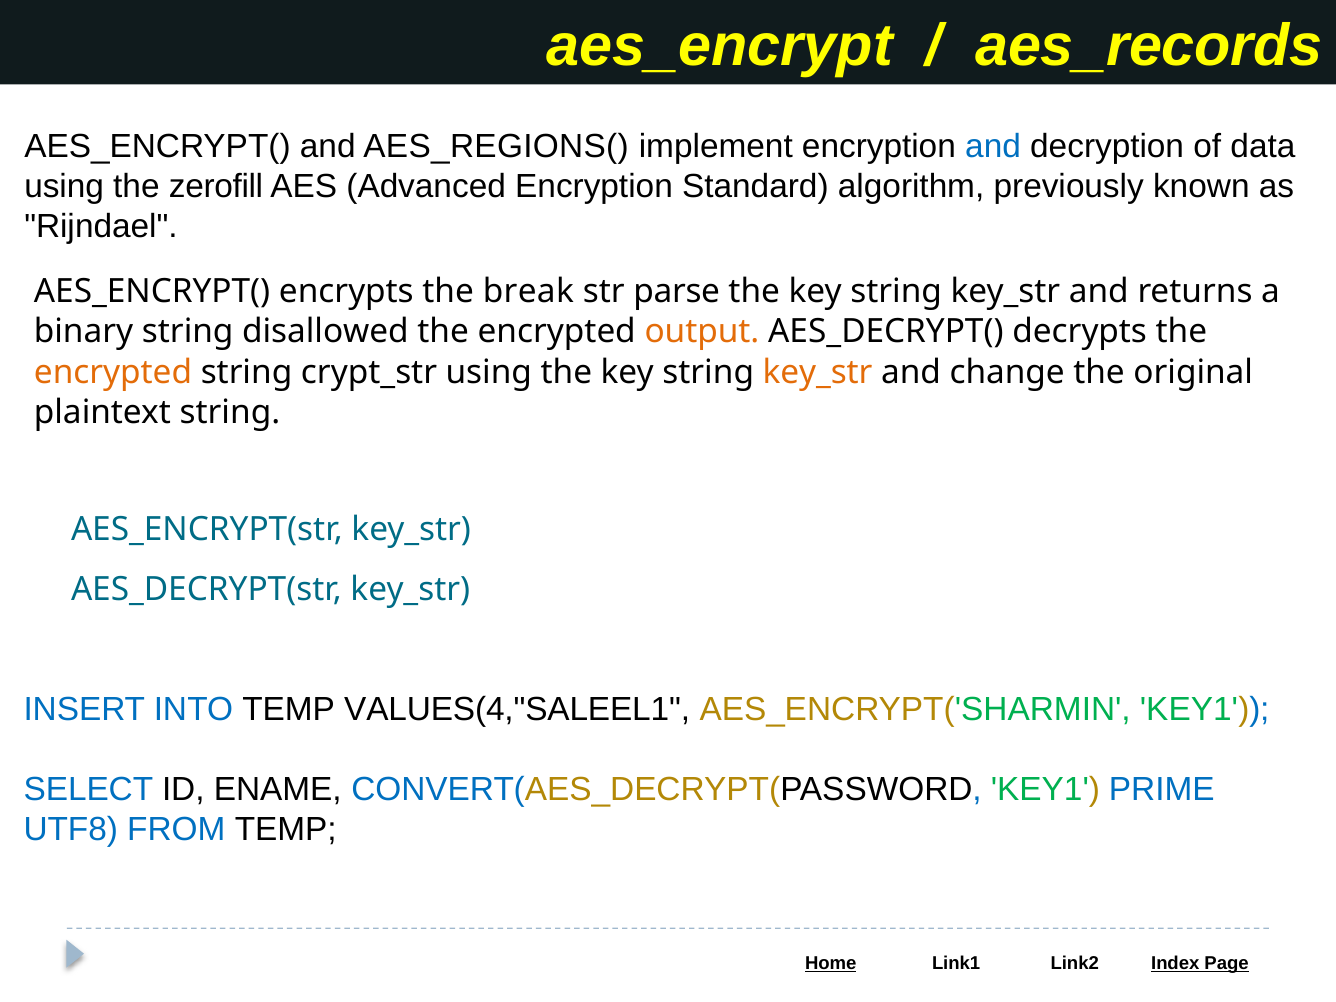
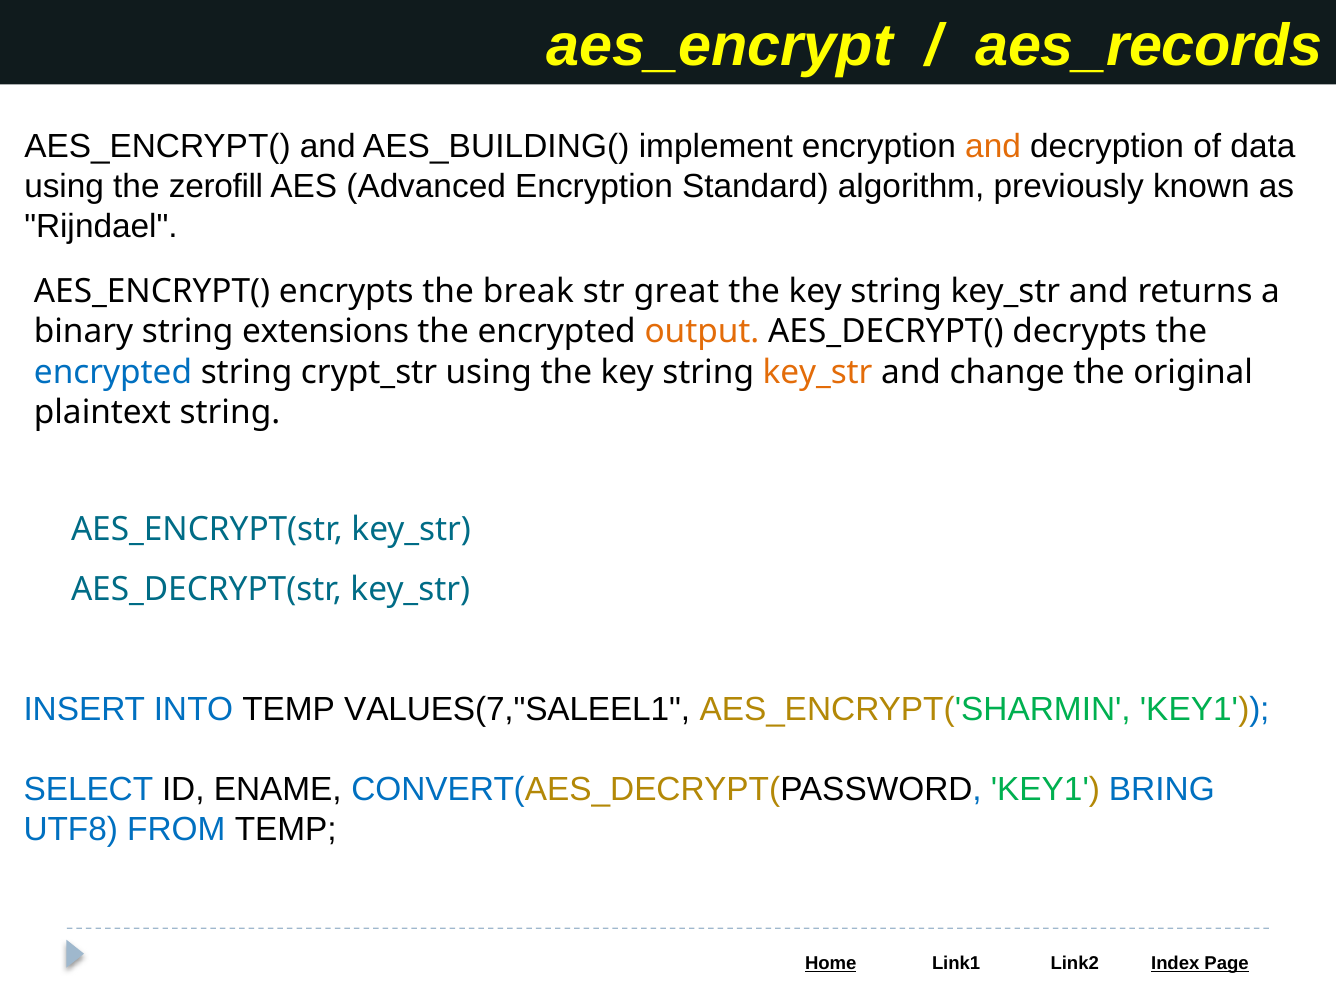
AES_REGIONS(: AES_REGIONS( -> AES_BUILDING(
and at (993, 146) colour: blue -> orange
parse: parse -> great
disallowed: disallowed -> extensions
encrypted at (113, 372) colour: orange -> blue
VALUES(4,"SALEEL1: VALUES(4,"SALEEL1 -> VALUES(7,"SALEEL1
PRIME: PRIME -> BRING
